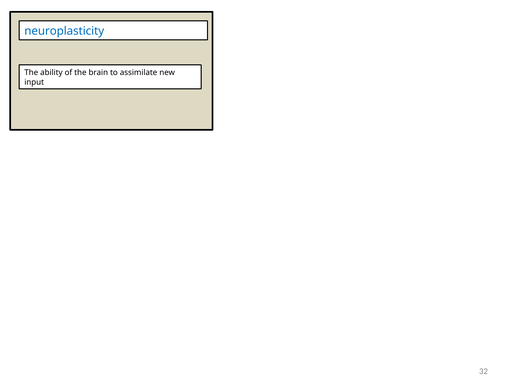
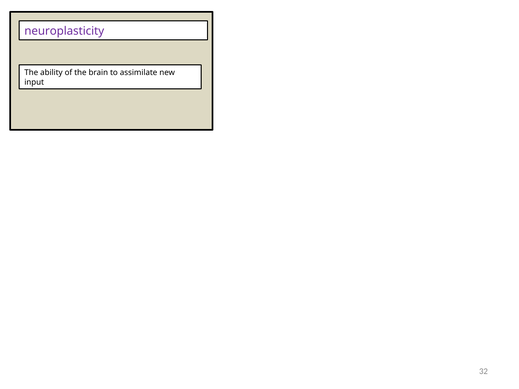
neuroplasticity colour: blue -> purple
